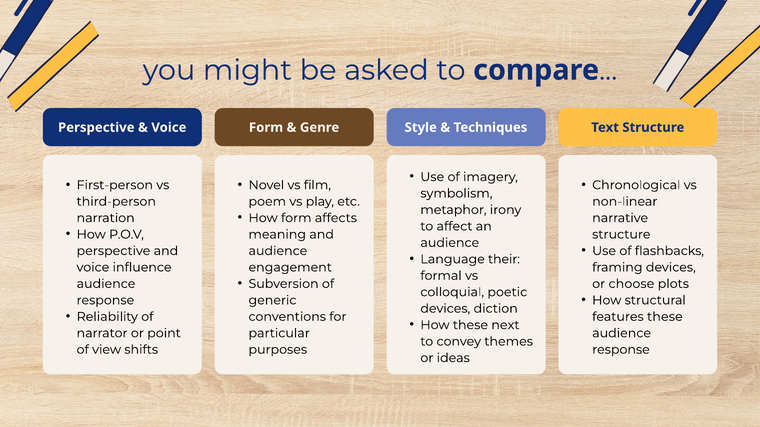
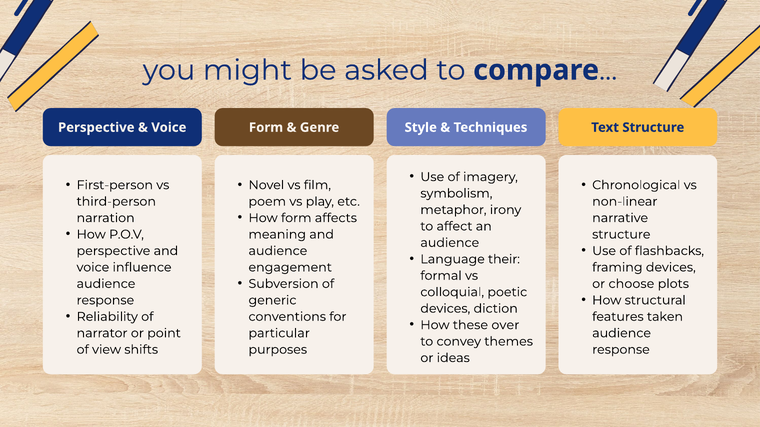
features these: these -> taken
next: next -> over
